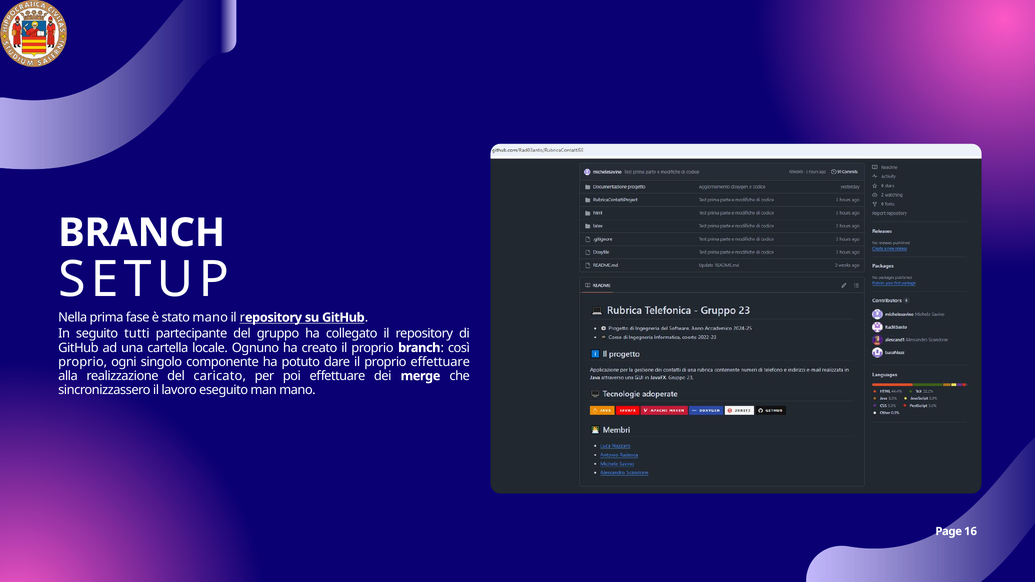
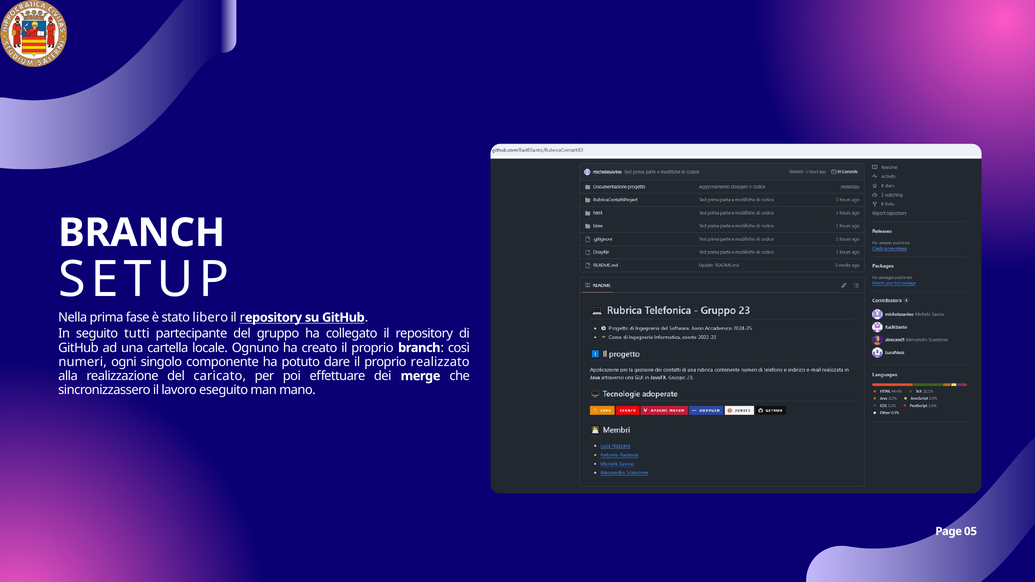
stato mano: mano -> libero
proprio at (83, 362): proprio -> numeri
proprio effettuare: effettuare -> realizzato
16: 16 -> 05
